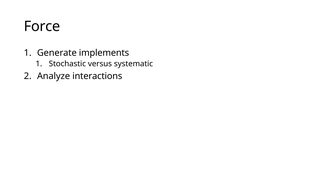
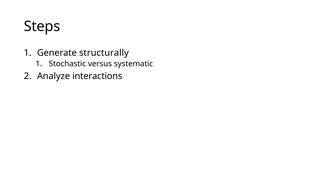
Force: Force -> Steps
implements: implements -> structurally
